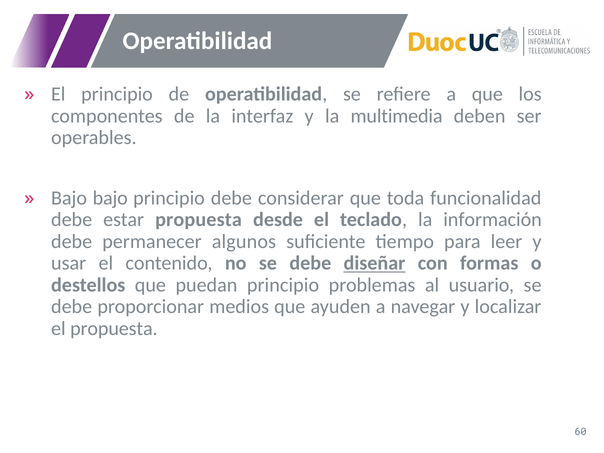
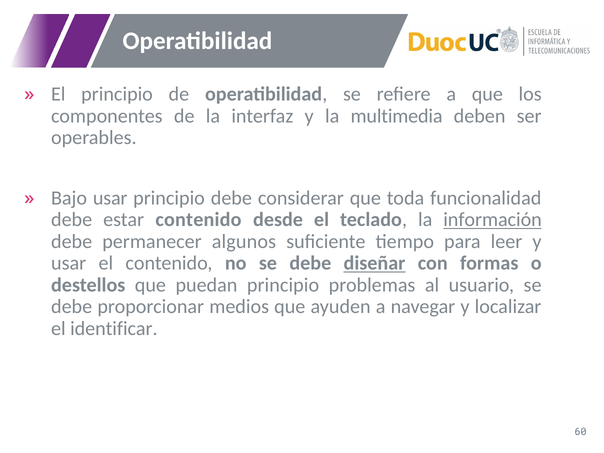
Bajo bajo: bajo -> usar
estar propuesta: propuesta -> contenido
información underline: none -> present
el propuesta: propuesta -> identificar
